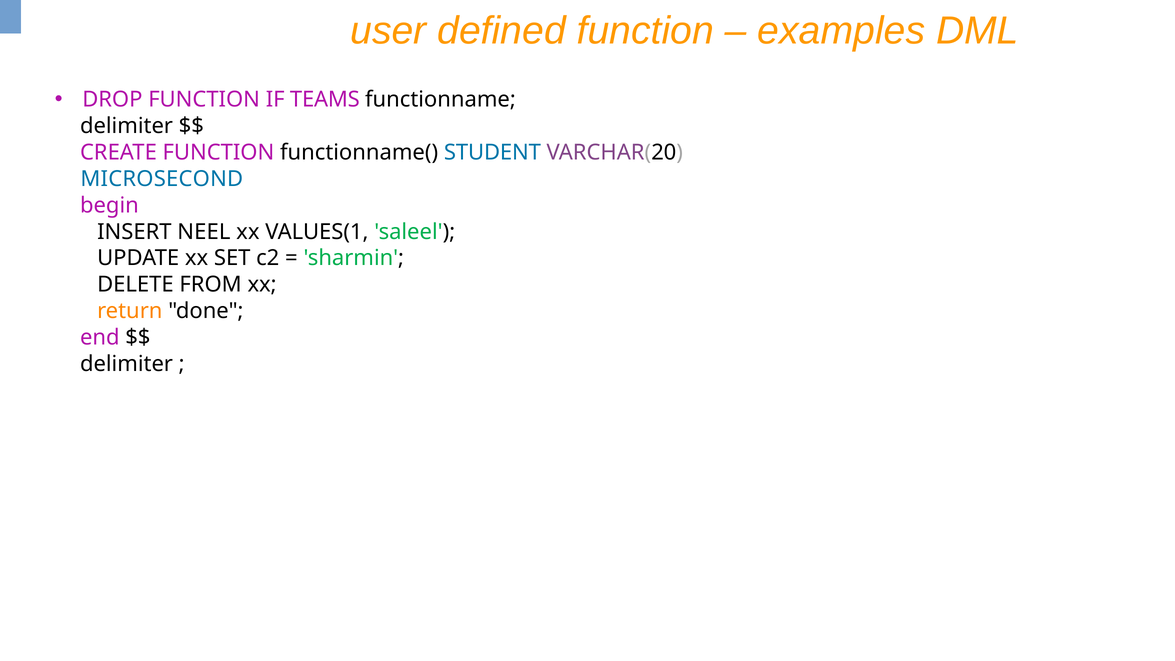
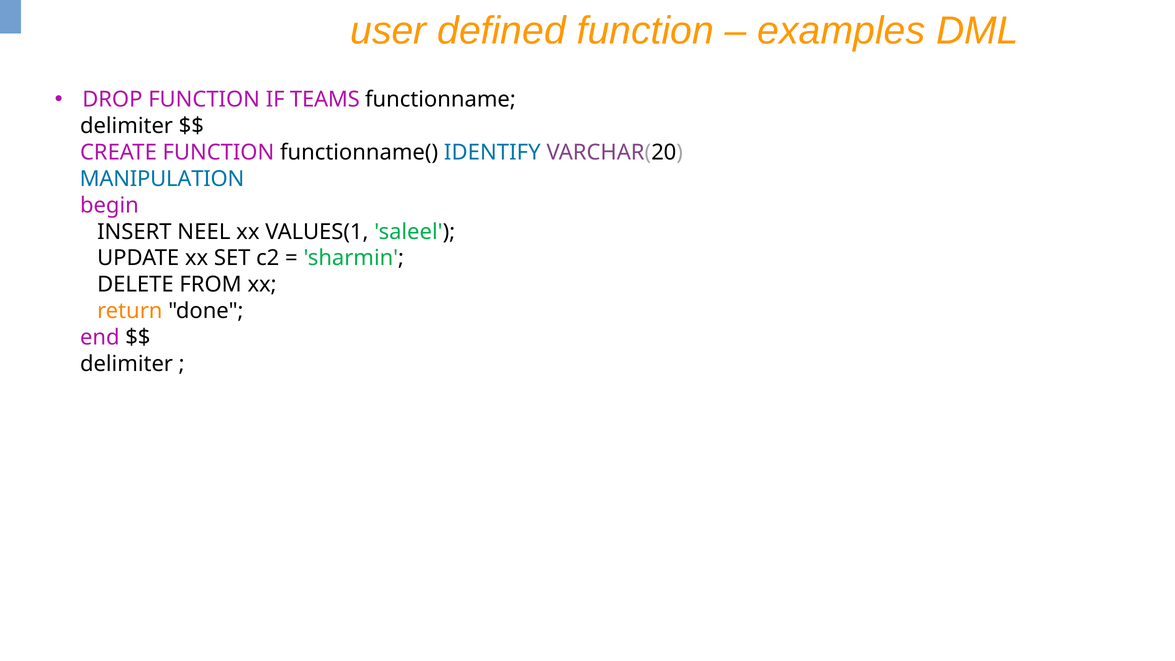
STUDENT: STUDENT -> IDENTIFY
MICROSECOND: MICROSECOND -> MANIPULATION
